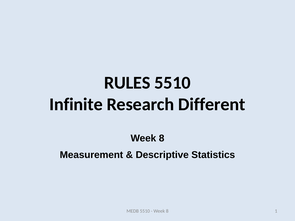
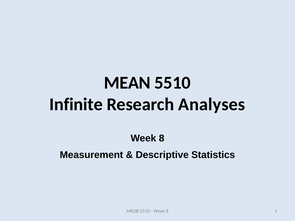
RULES: RULES -> MEAN
Different: Different -> Analyses
